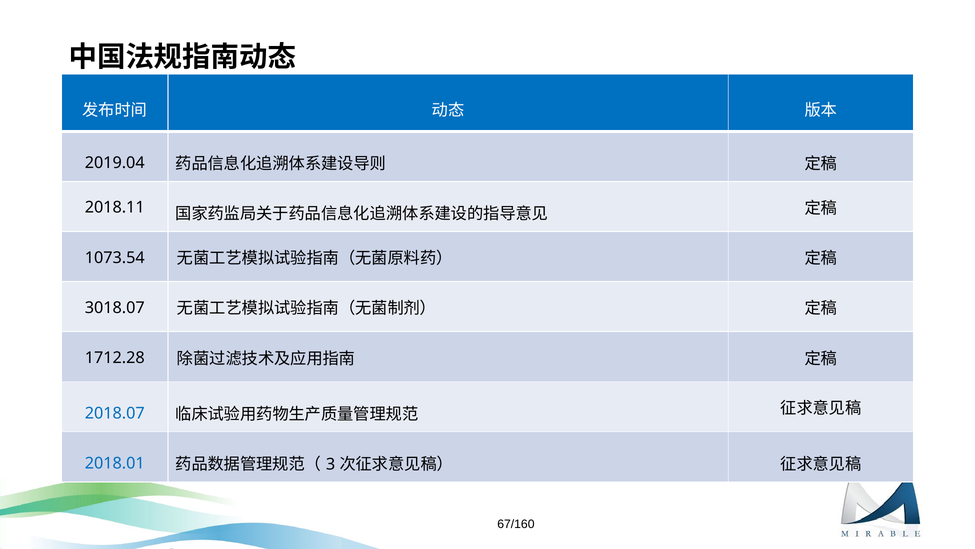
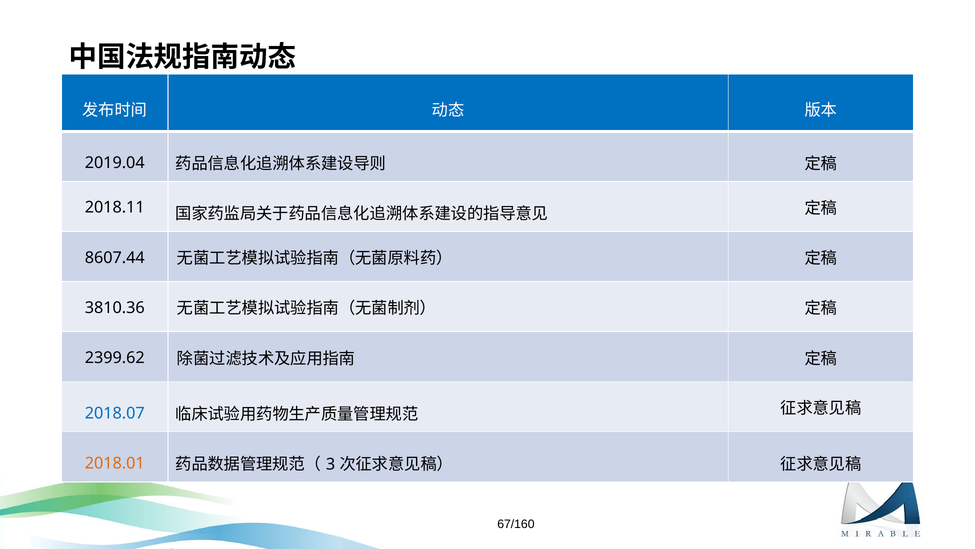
1073.54: 1073.54 -> 8607.44
3018.07: 3018.07 -> 3810.36
1712.28: 1712.28 -> 2399.62
2018.01 colour: blue -> orange
